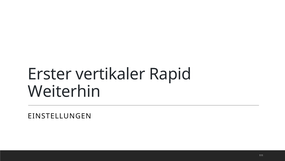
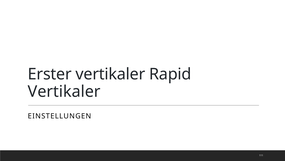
Weiterhin at (64, 91): Weiterhin -> Vertikaler
